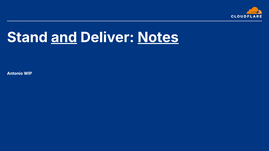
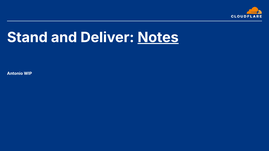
and underline: present -> none
